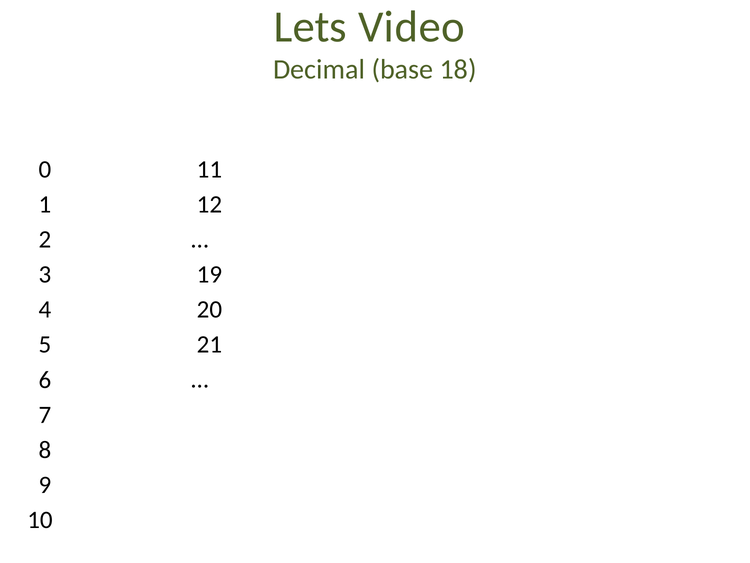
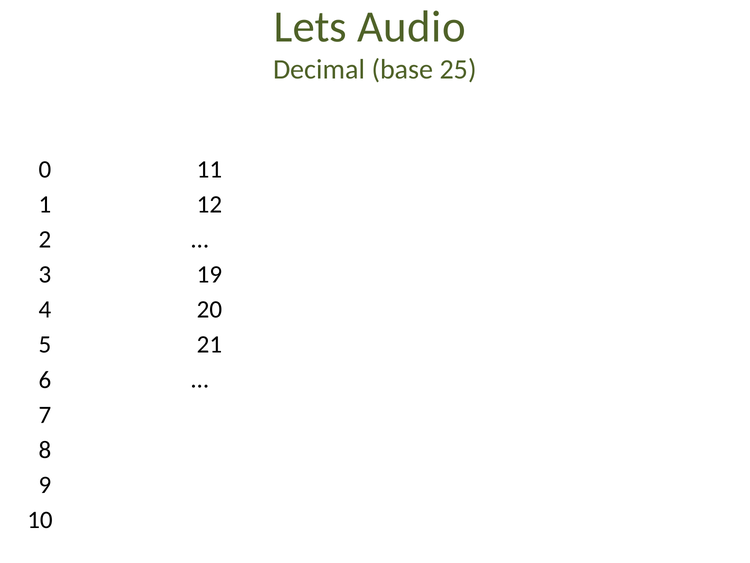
Video: Video -> Audio
18: 18 -> 25
